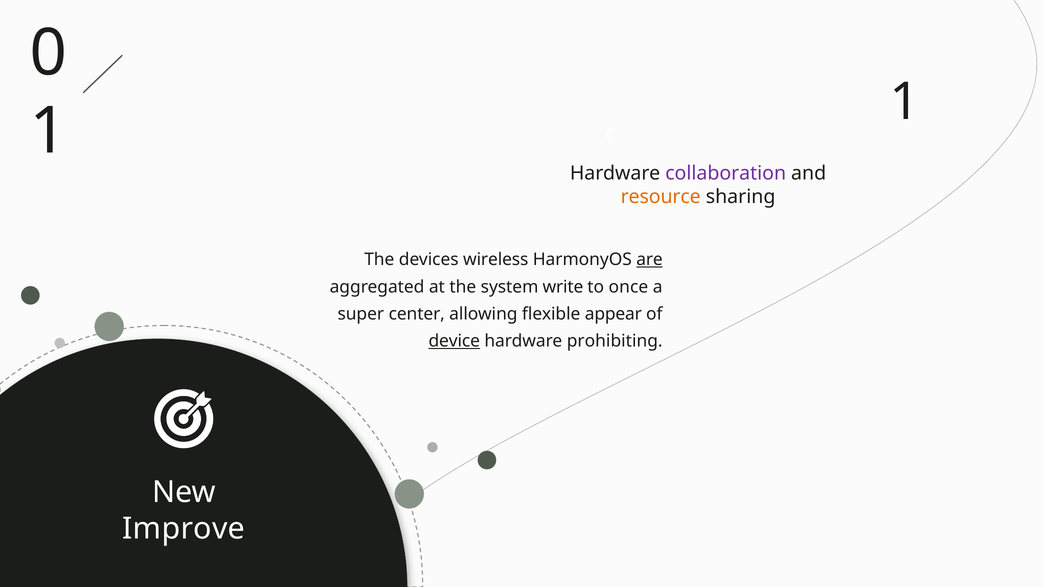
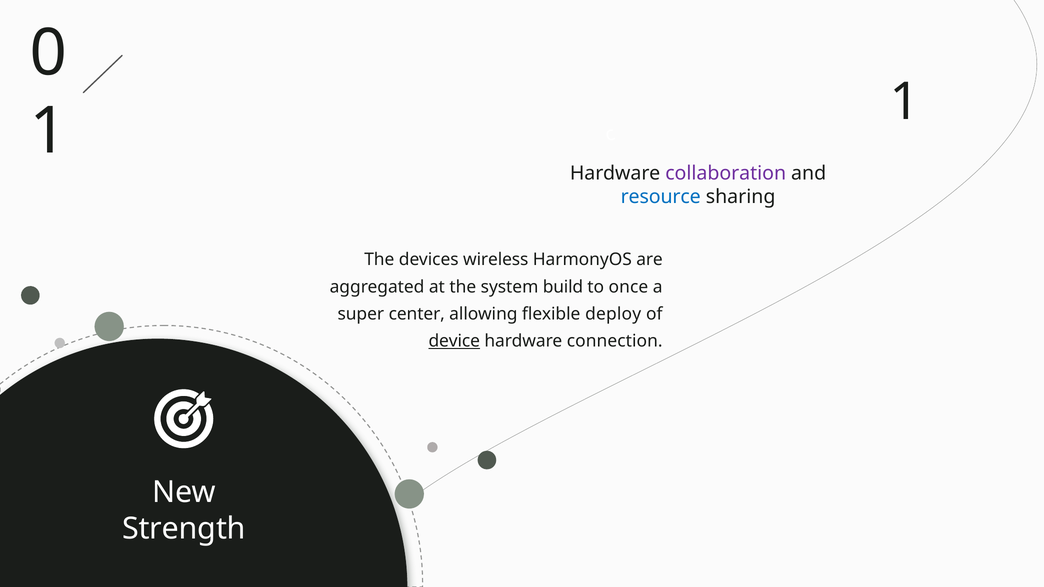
resource colour: orange -> blue
are underline: present -> none
write: write -> build
appear: appear -> deploy
prohibiting: prohibiting -> connection
Improve: Improve -> Strength
